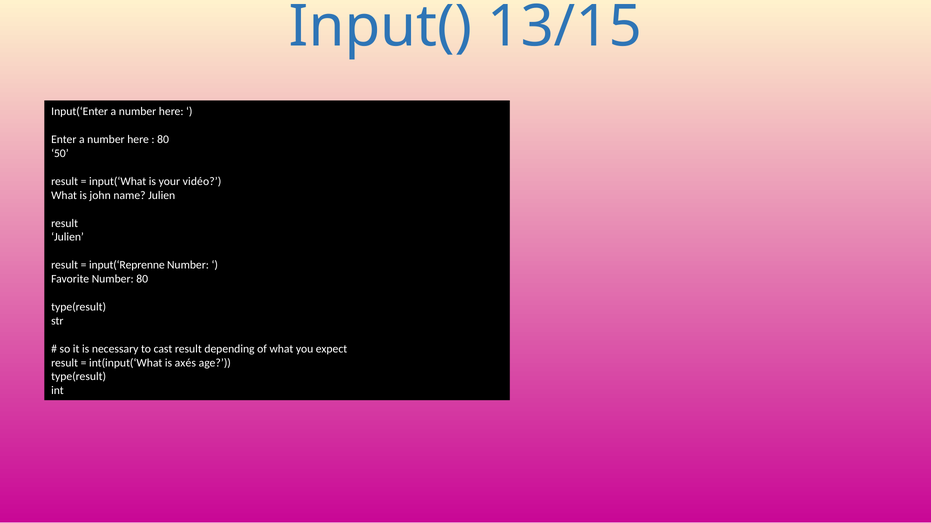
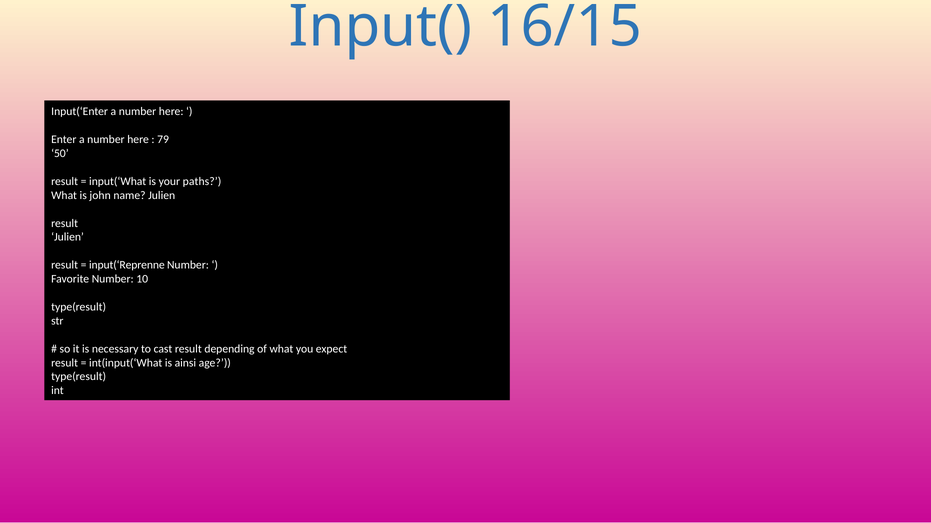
13/15: 13/15 -> 16/15
80 at (163, 140): 80 -> 79
vidéo: vidéo -> paths
Number 80: 80 -> 10
axés: axés -> ainsi
